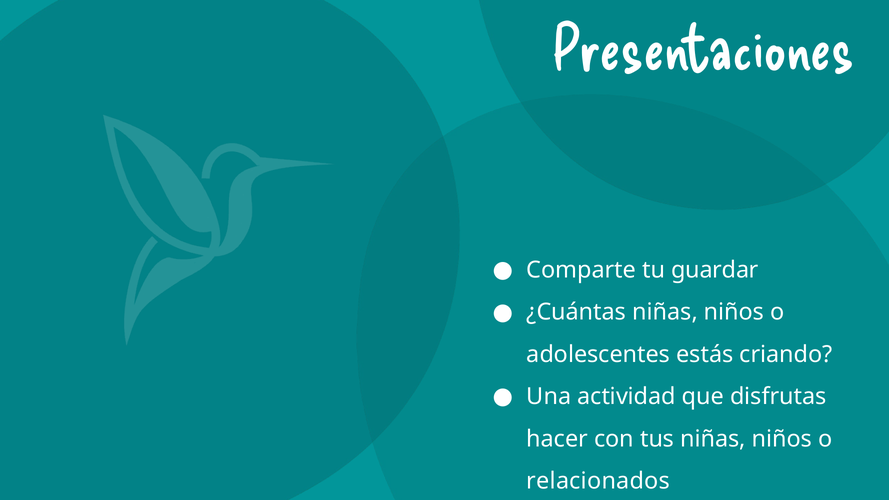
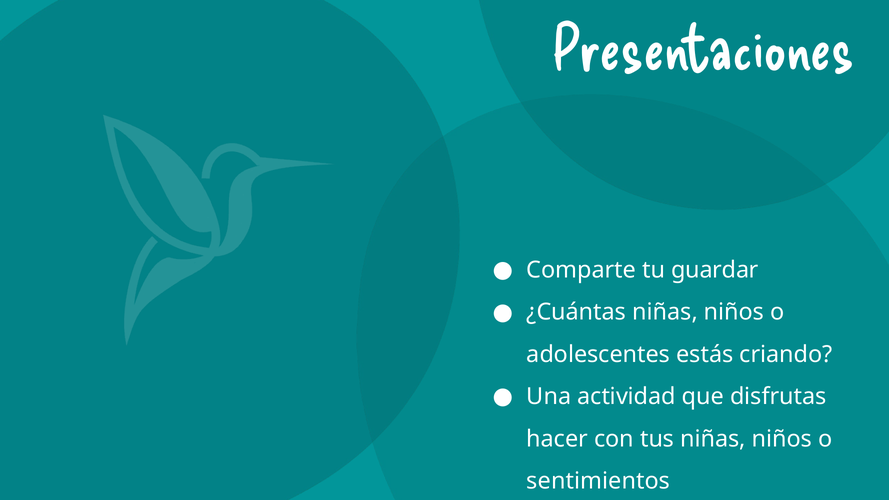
relacionados: relacionados -> sentimientos
